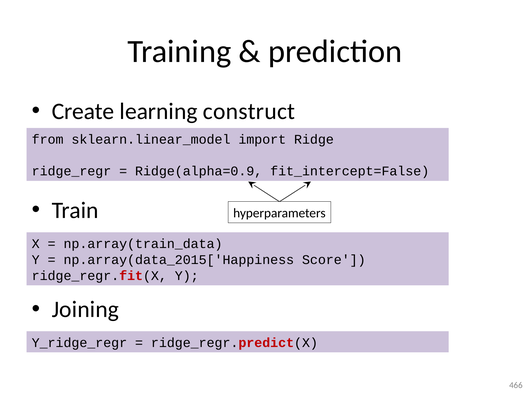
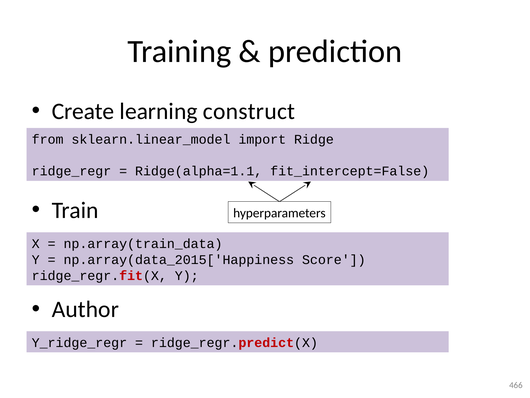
Ridge(alpha=0.9: Ridge(alpha=0.9 -> Ridge(alpha=1.1
Joining: Joining -> Author
